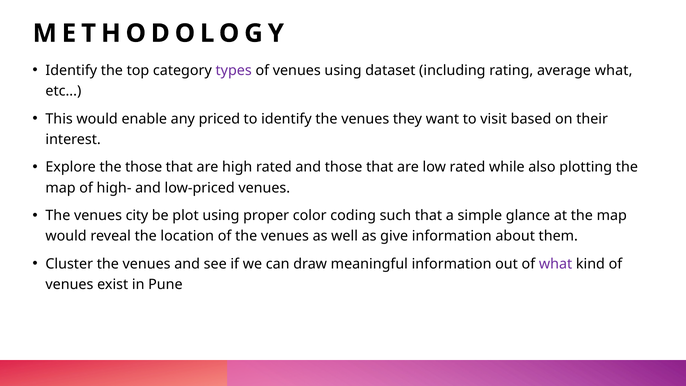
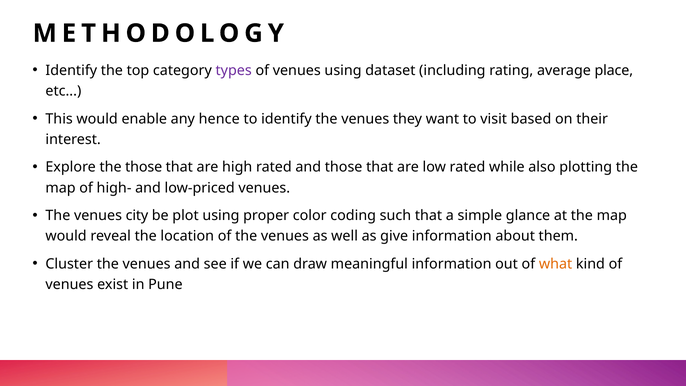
average what: what -> place
priced: priced -> hence
what at (556, 264) colour: purple -> orange
